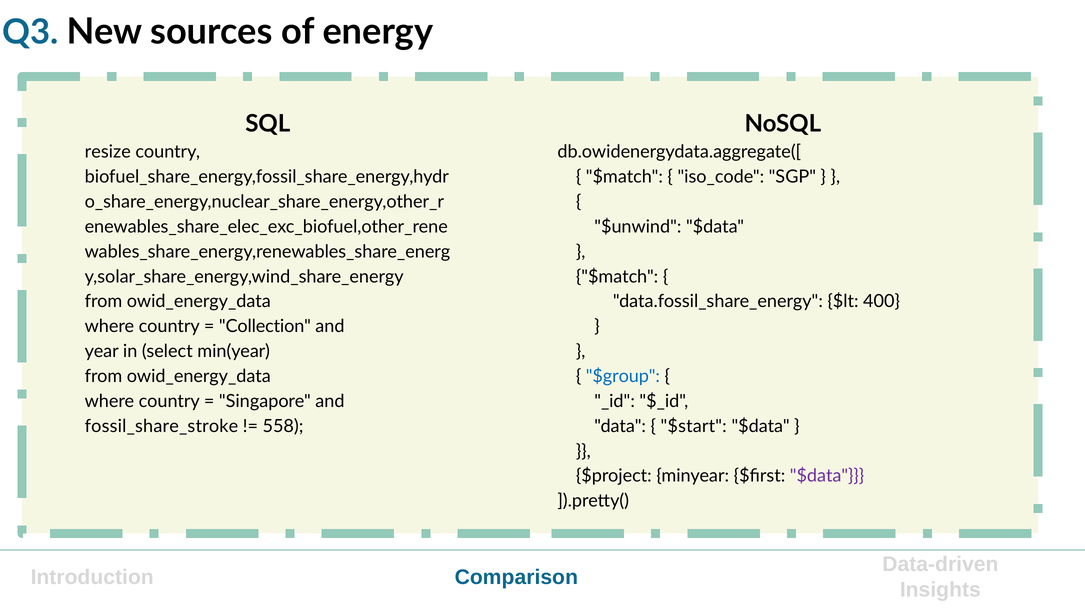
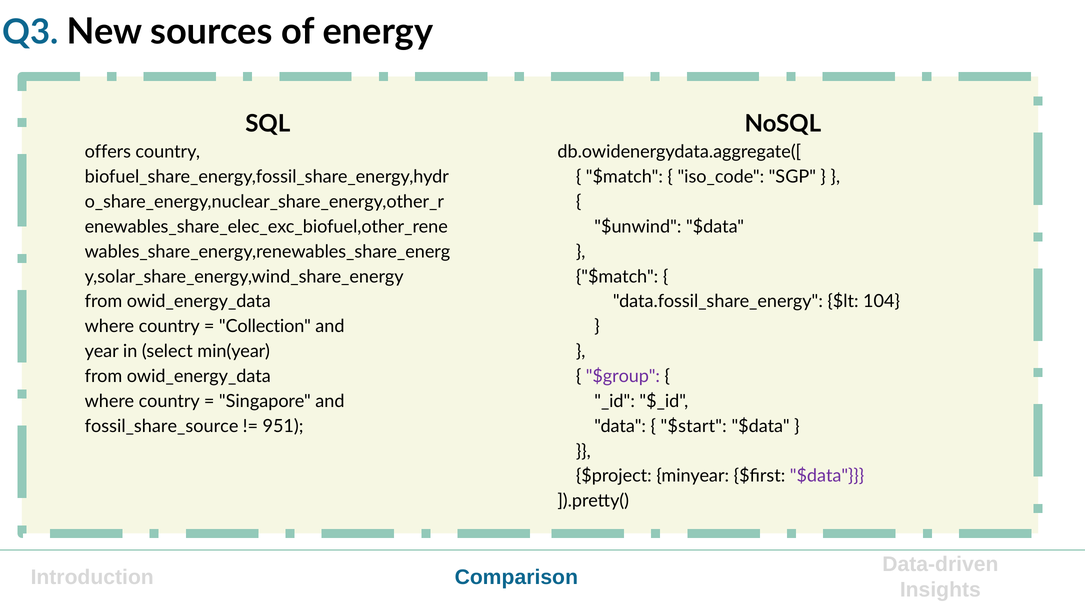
resize: resize -> offers
400: 400 -> 104
$group colour: blue -> purple
fossil_share_stroke: fossil_share_stroke -> fossil_share_source
558: 558 -> 951
